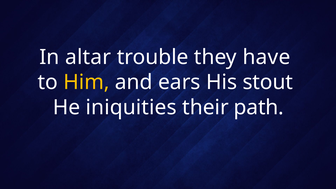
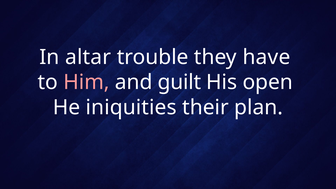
Him colour: yellow -> pink
ears: ears -> guilt
stout: stout -> open
path: path -> plan
